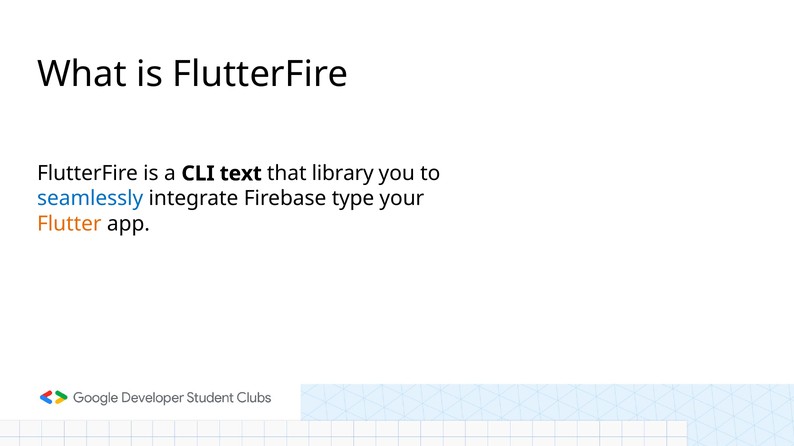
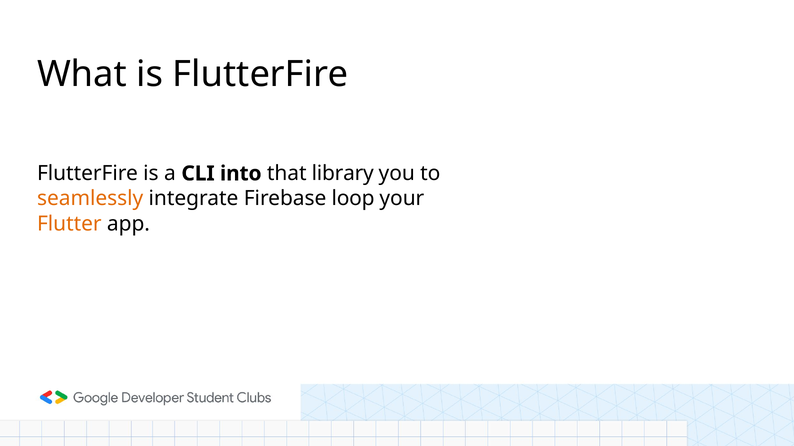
text: text -> into
seamlessly colour: blue -> orange
type: type -> loop
